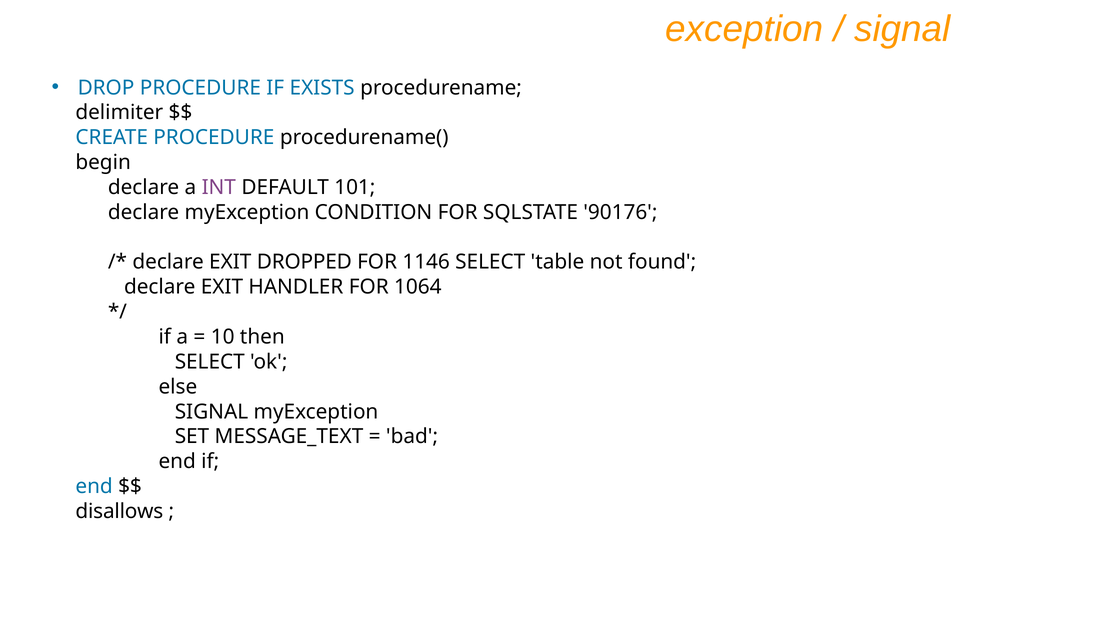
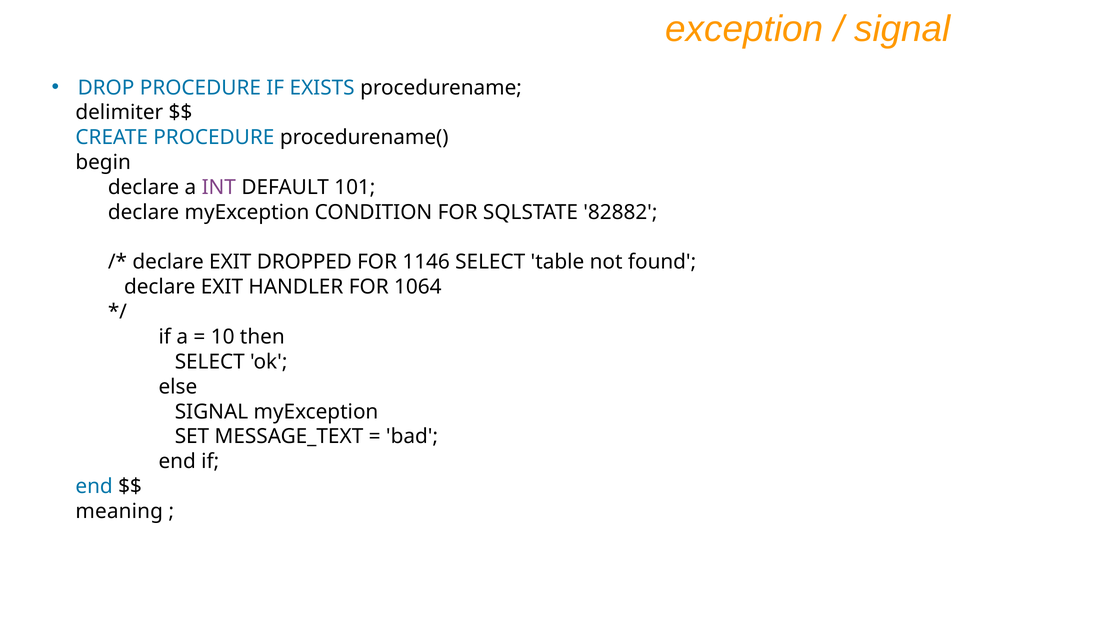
90176: 90176 -> 82882
disallows: disallows -> meaning
